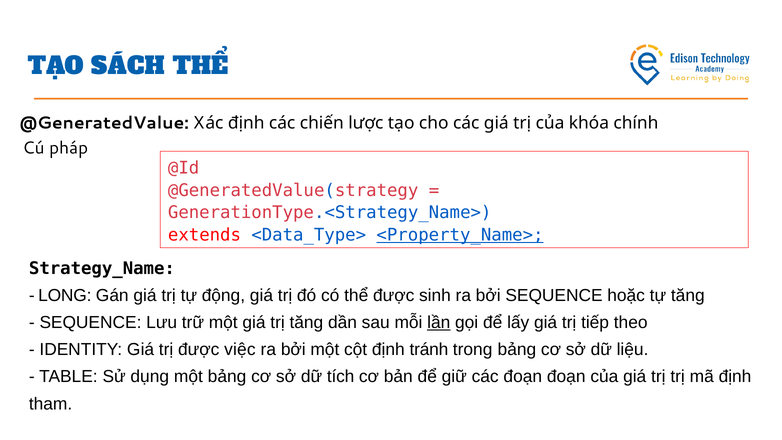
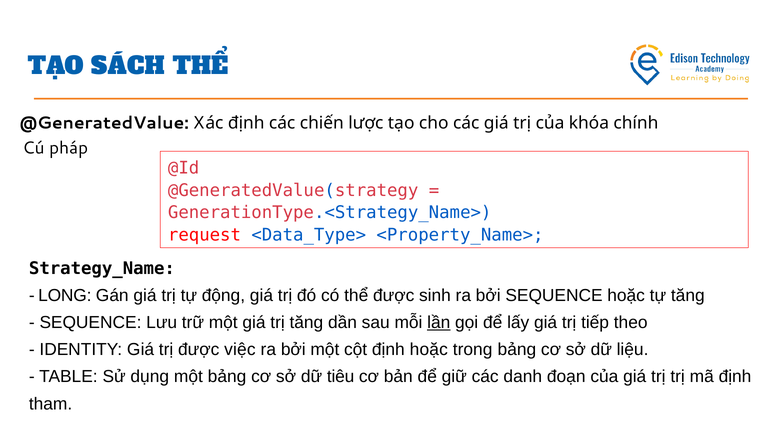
extends: extends -> request
<Property_Name> underline: present -> none
định tránh: tránh -> hoặc
tích: tích -> tiêu
các đoạn: đoạn -> danh
